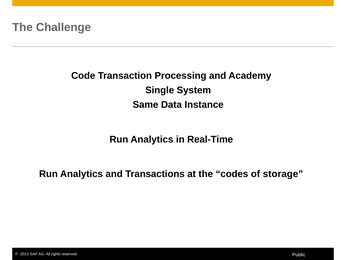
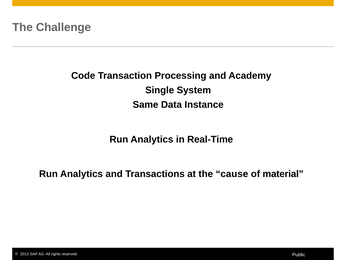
codes: codes -> cause
storage: storage -> material
